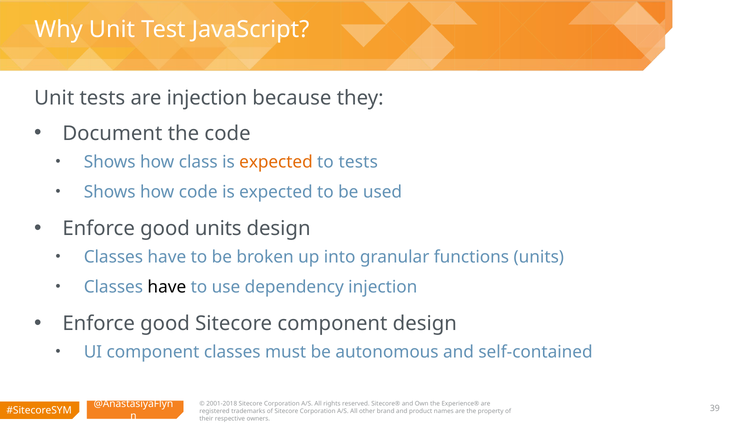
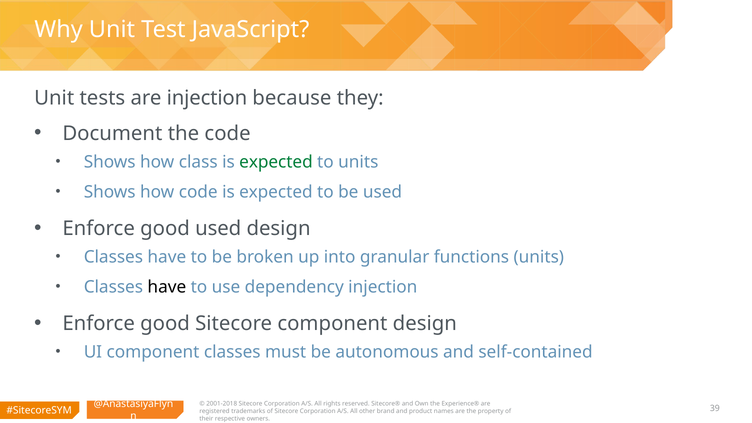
expected at (276, 162) colour: orange -> green
to tests: tests -> units
good units: units -> used
